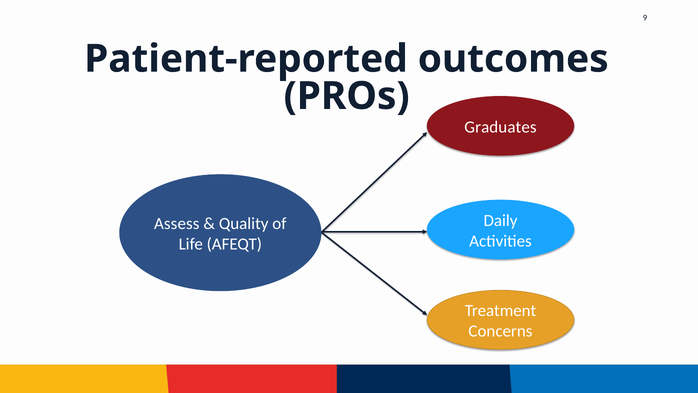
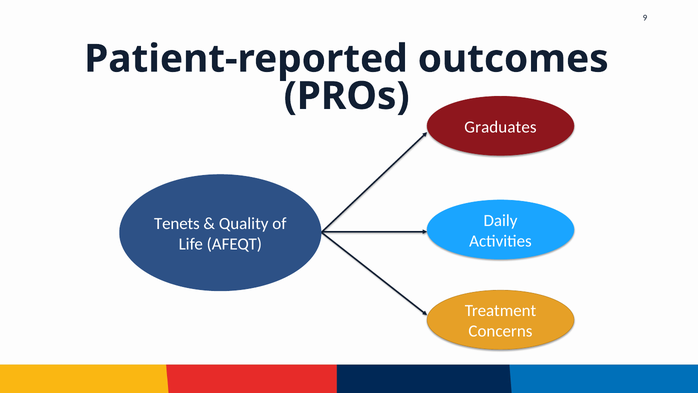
Assess: Assess -> Tenets
